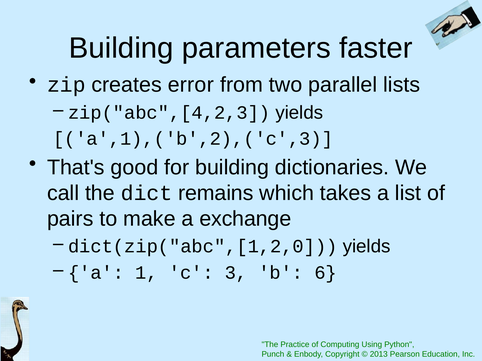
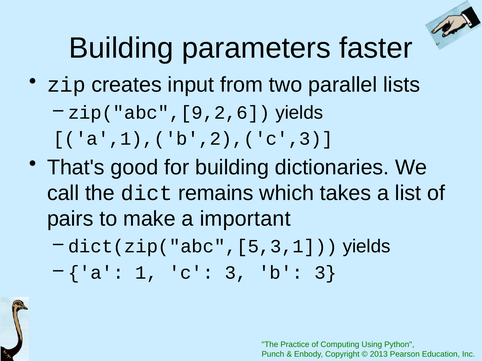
error: error -> input
zip("abc",[4,2,3: zip("abc",[4,2,3 -> zip("abc",[9,2,6
exchange: exchange -> important
dict(zip("abc",[1,2,0: dict(zip("abc",[1,2,0 -> dict(zip("abc",[5,3,1
b 6: 6 -> 3
